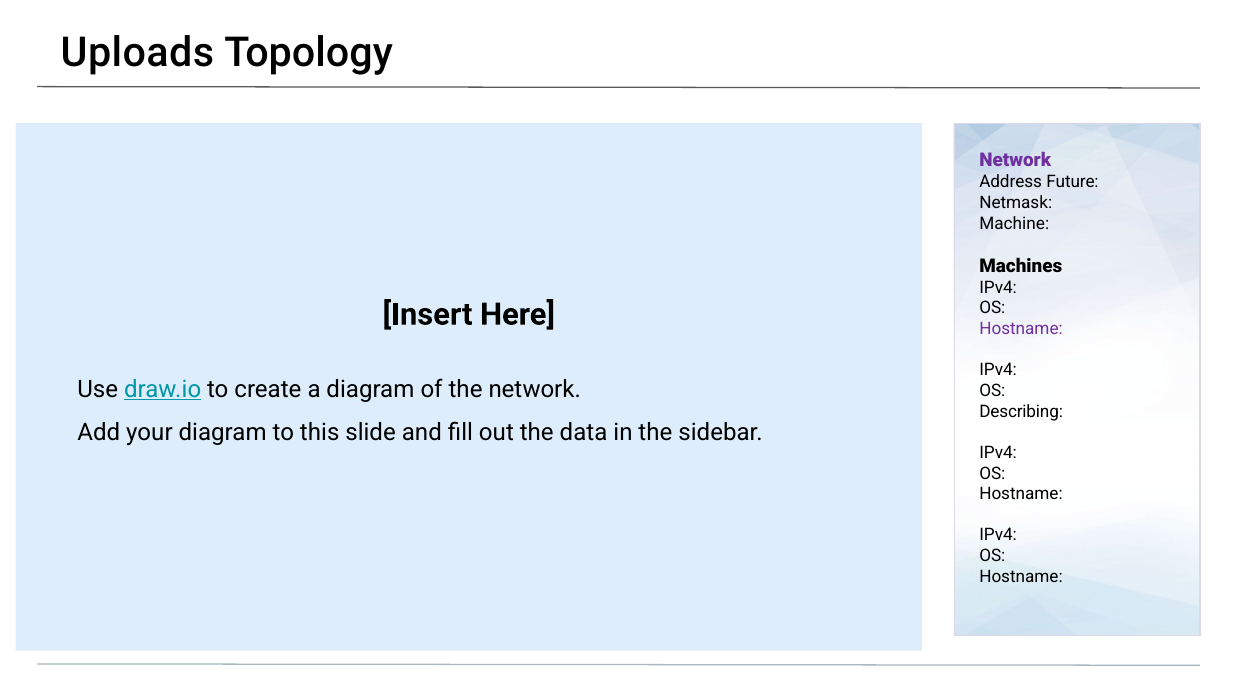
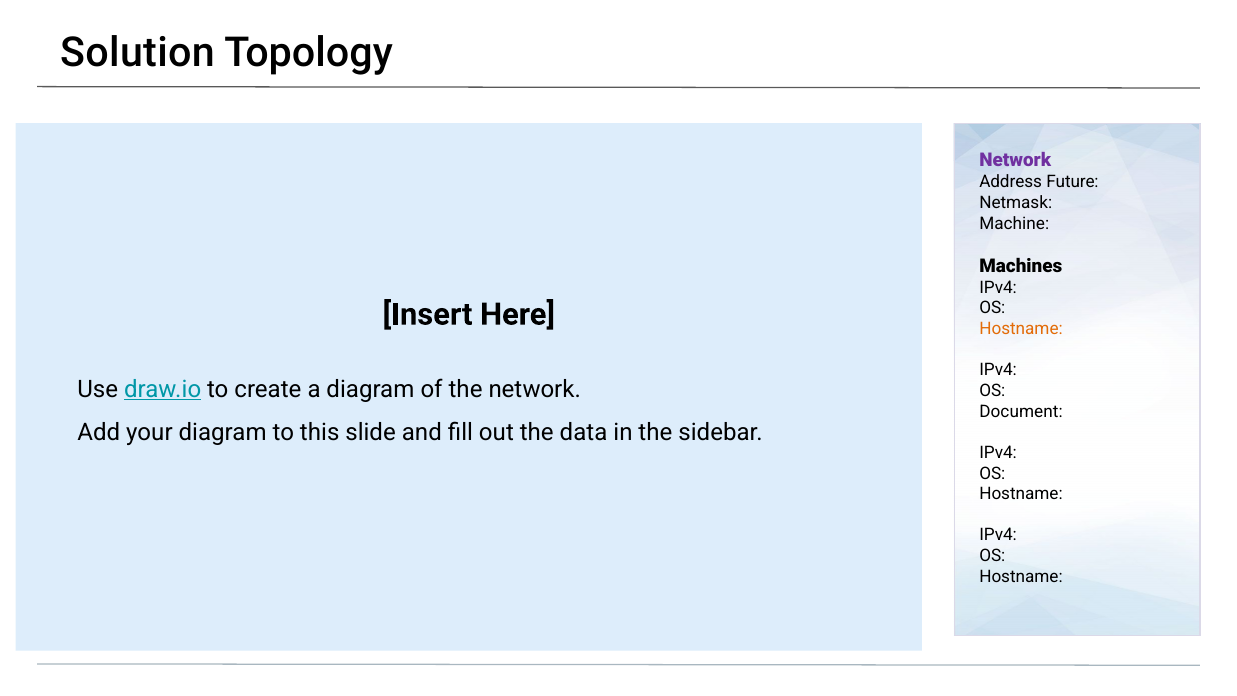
Uploads: Uploads -> Solution
Hostname at (1021, 329) colour: purple -> orange
Describing: Describing -> Document
